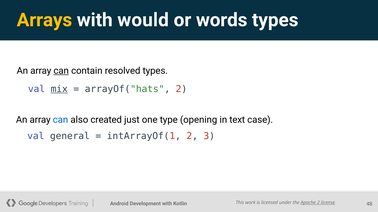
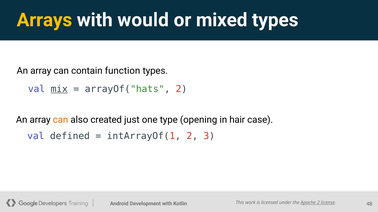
words: words -> mixed
can at (61, 71) underline: present -> none
resolved: resolved -> function
can at (61, 120) colour: blue -> orange
text: text -> hair
general: general -> defined
